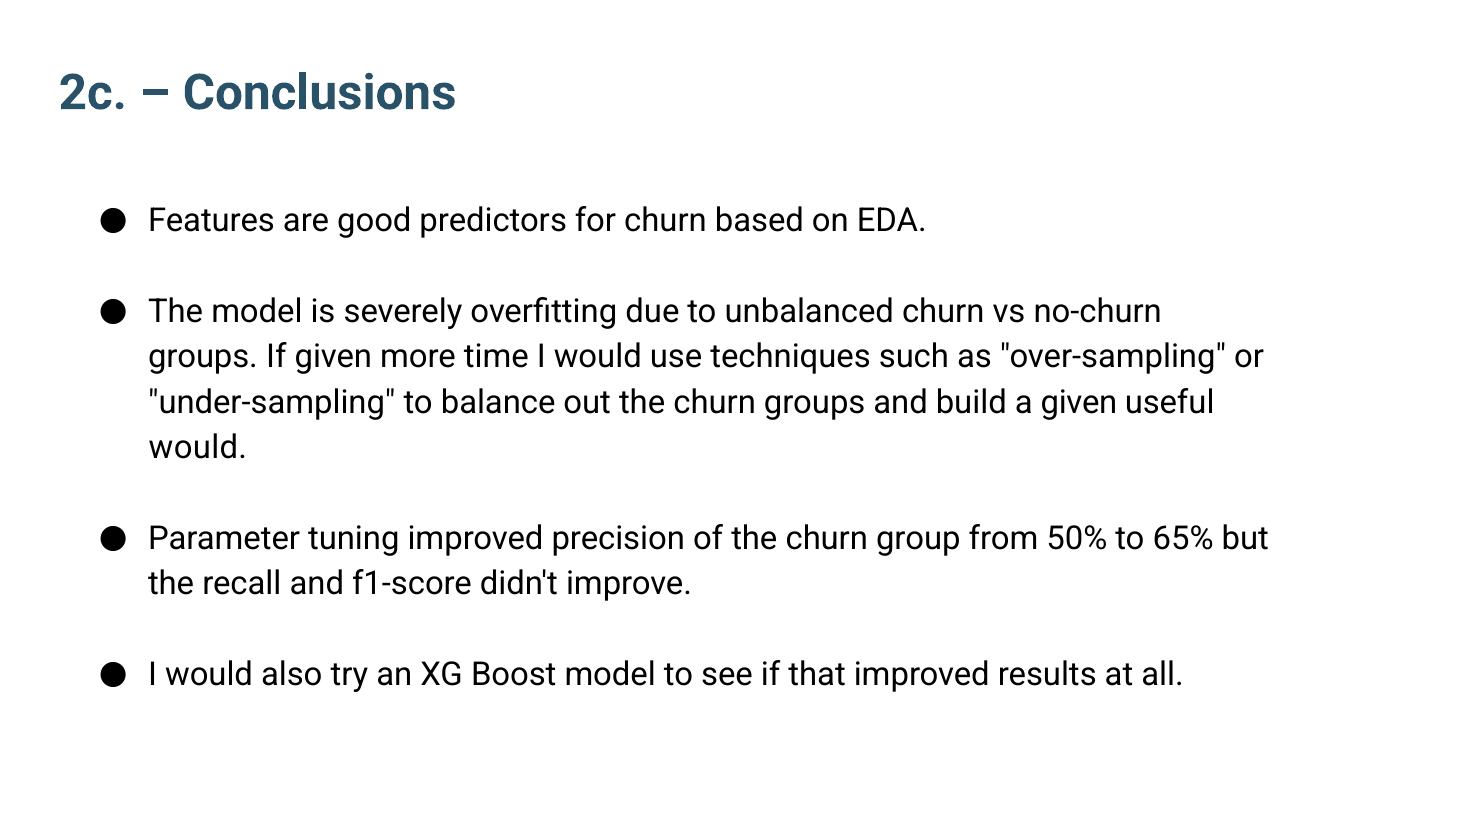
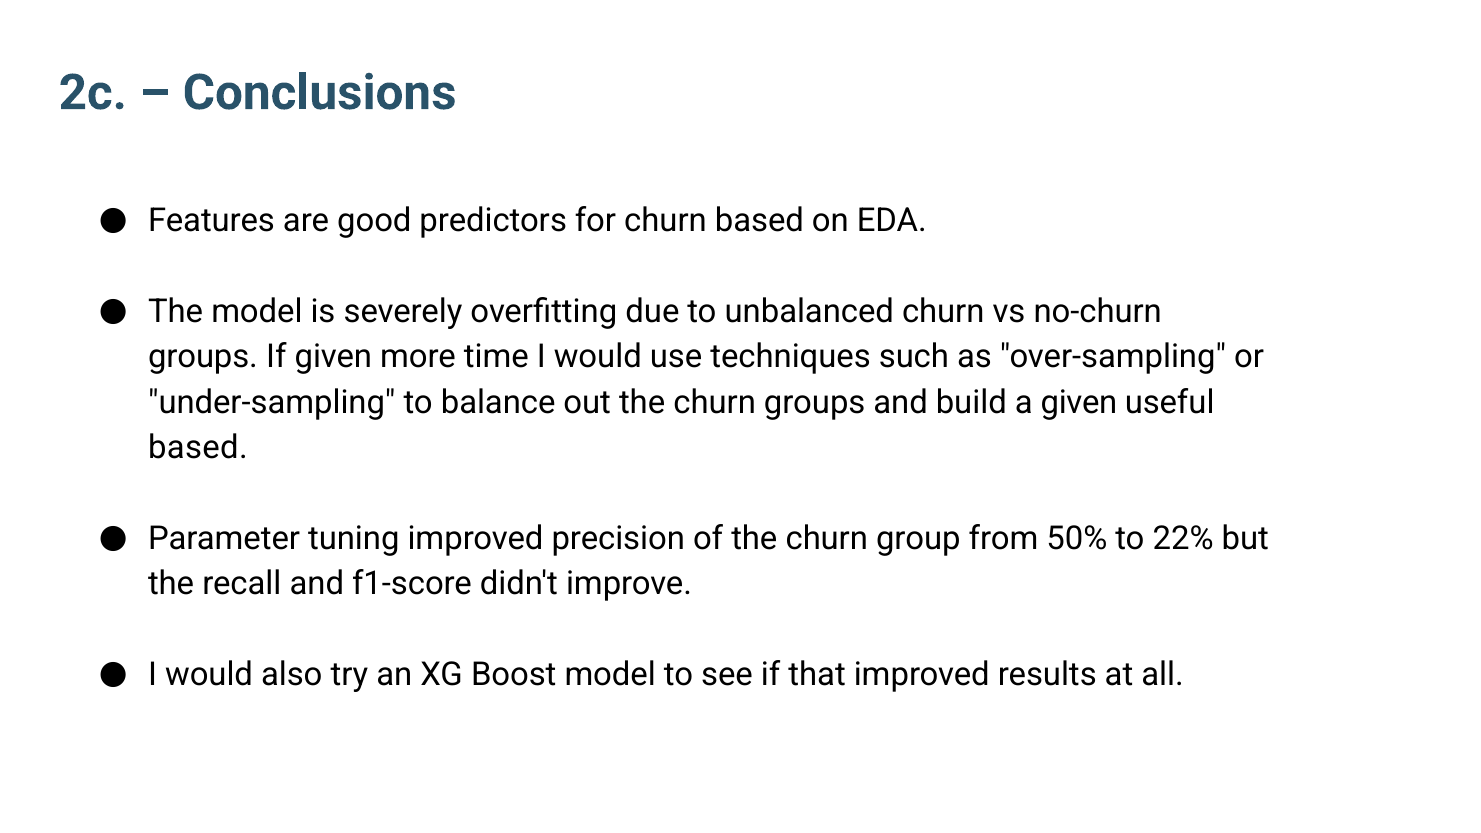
would at (198, 448): would -> based
65%: 65% -> 22%
